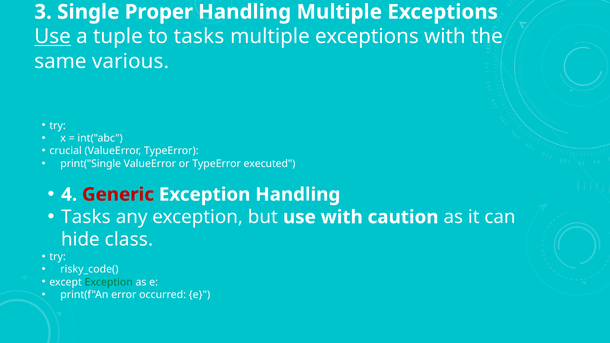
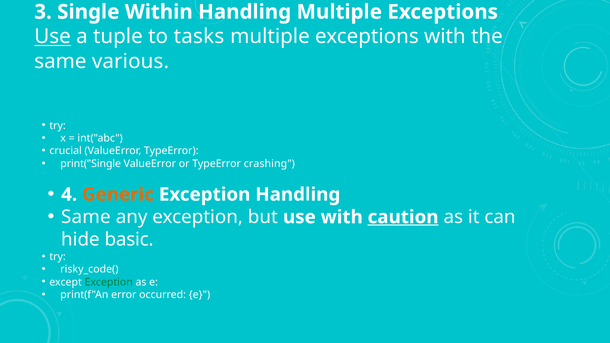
Proper: Proper -> Within
executed: executed -> crashing
Generic colour: red -> orange
Tasks at (86, 217): Tasks -> Same
caution underline: none -> present
class: class -> basic
